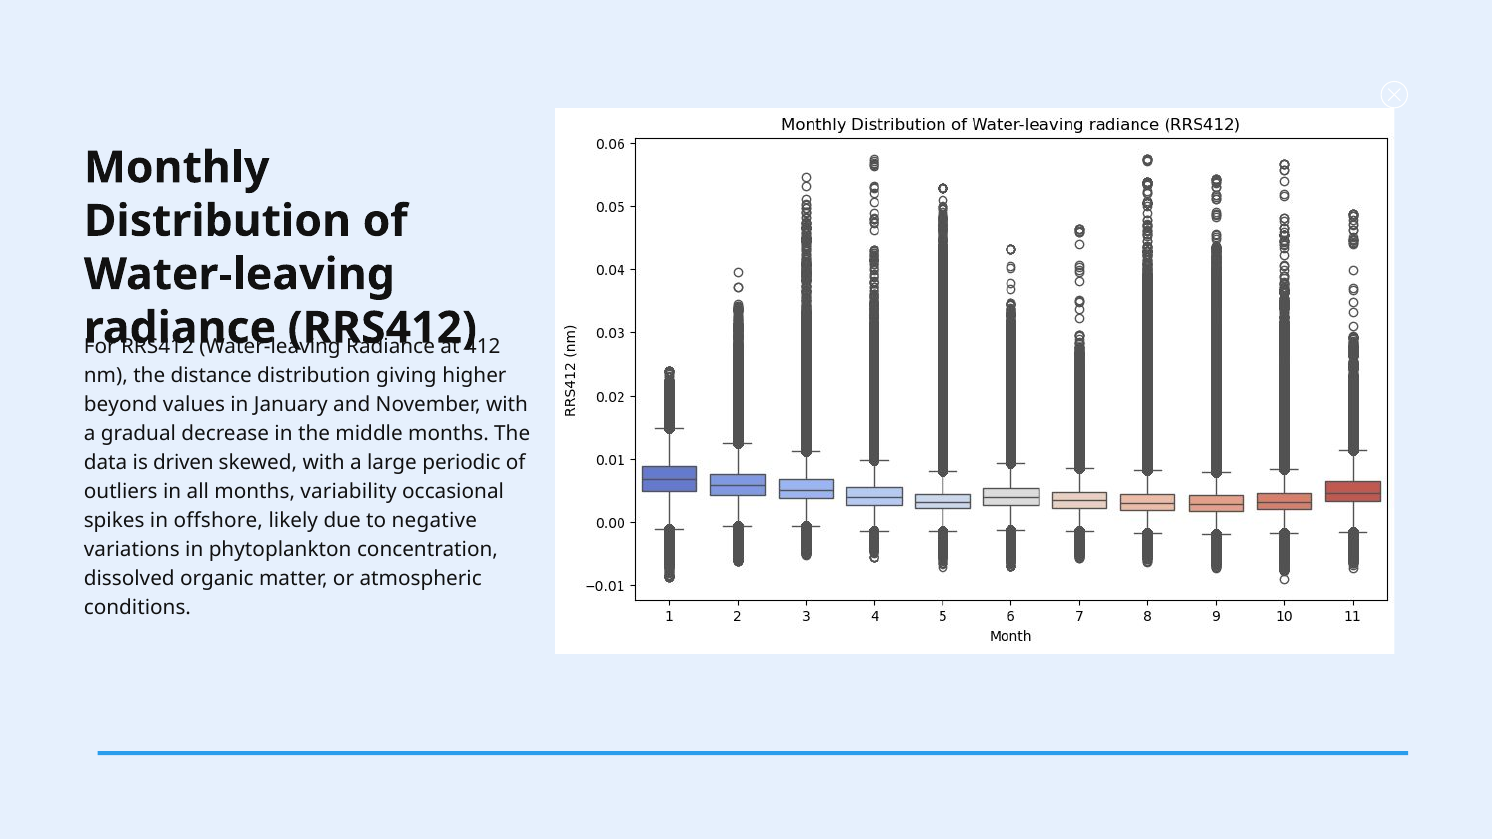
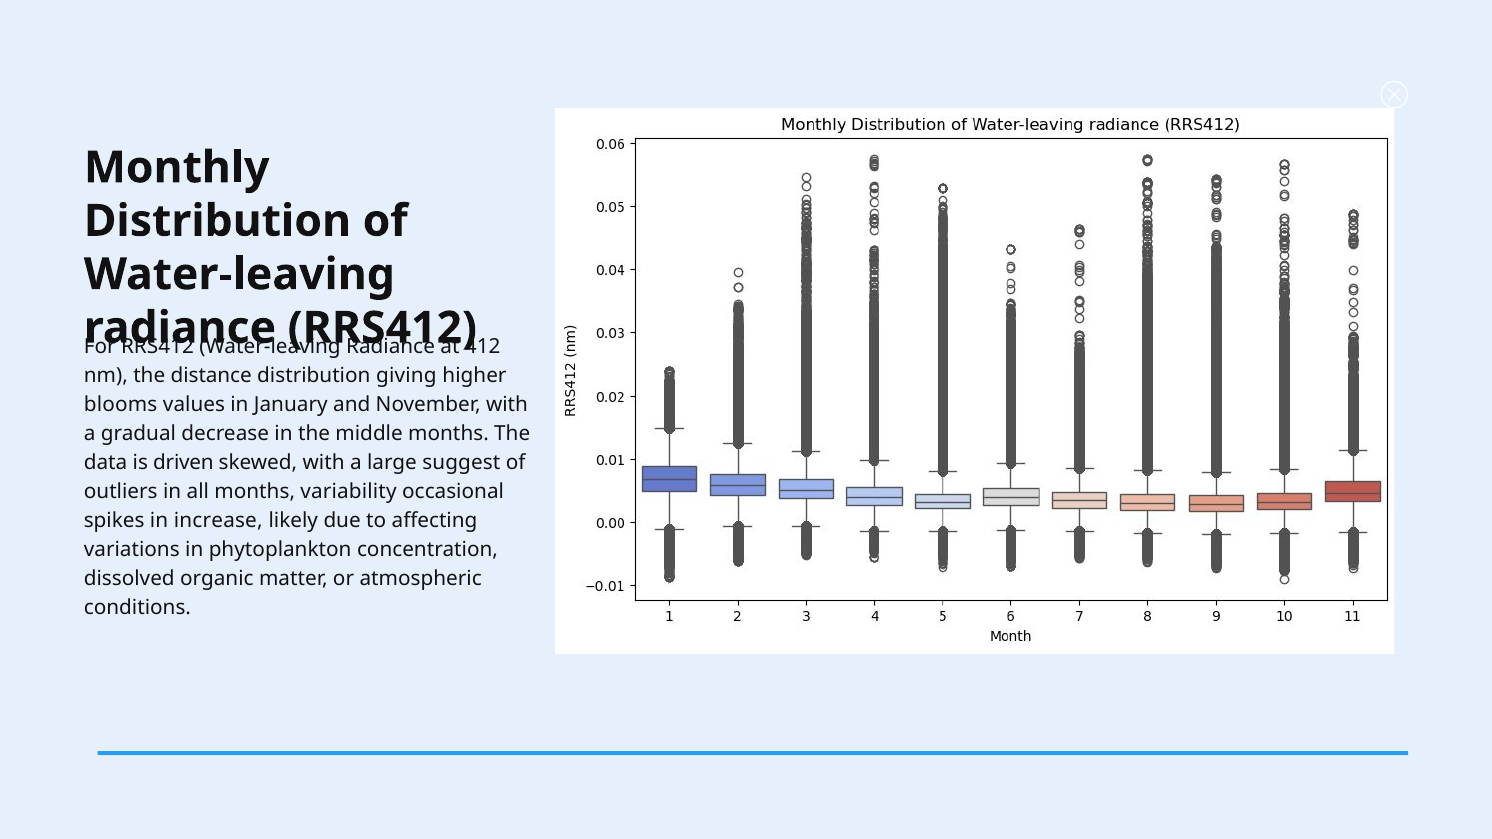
beyond: beyond -> blooms
periodic: periodic -> suggest
offshore: offshore -> increase
negative: negative -> affecting
